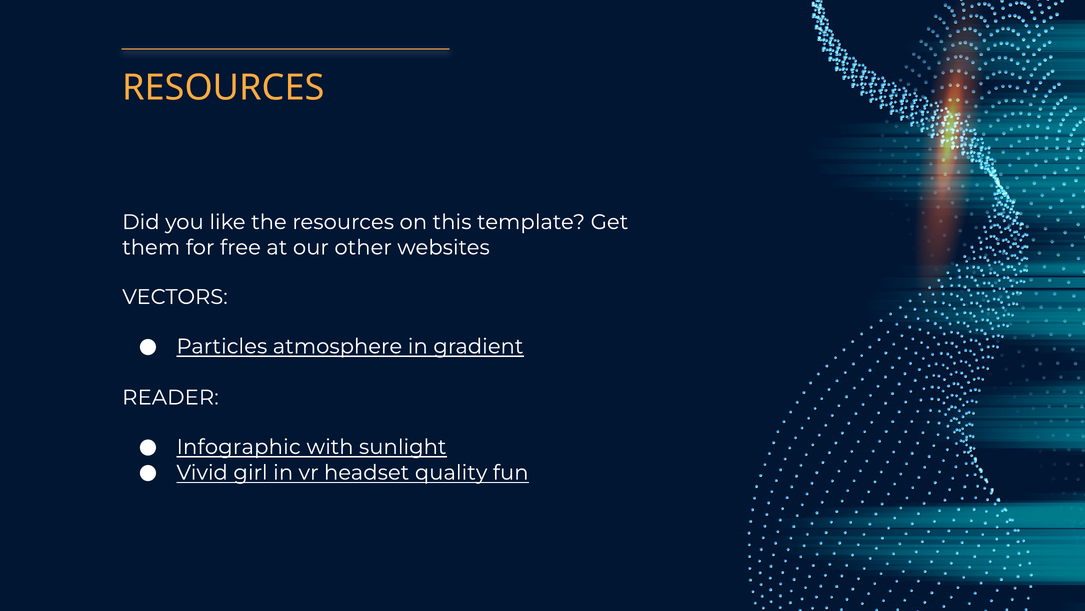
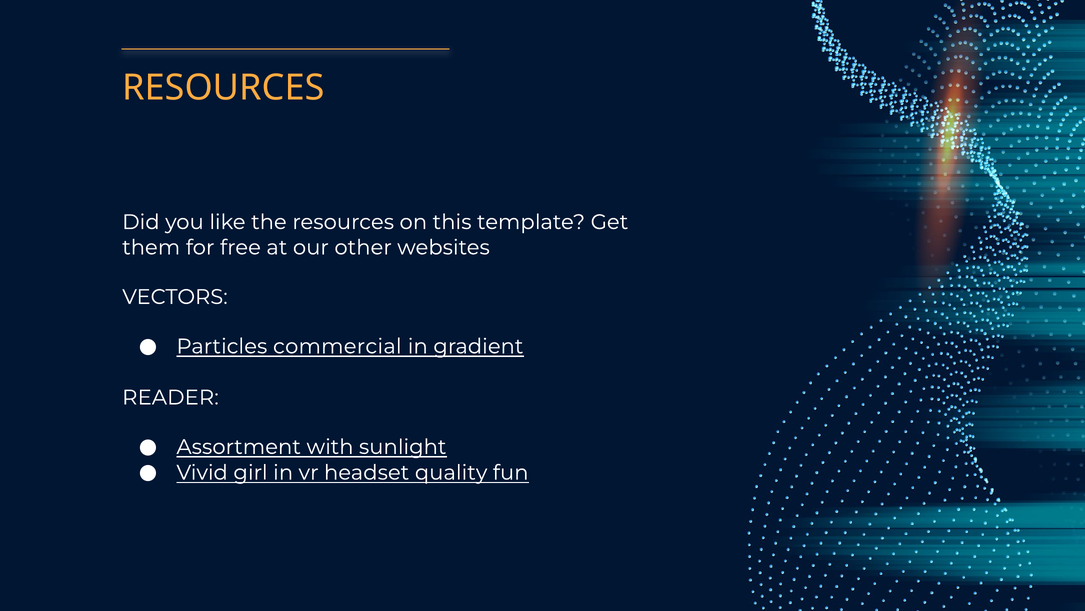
atmosphere: atmosphere -> commercial
Infographic: Infographic -> Assortment
